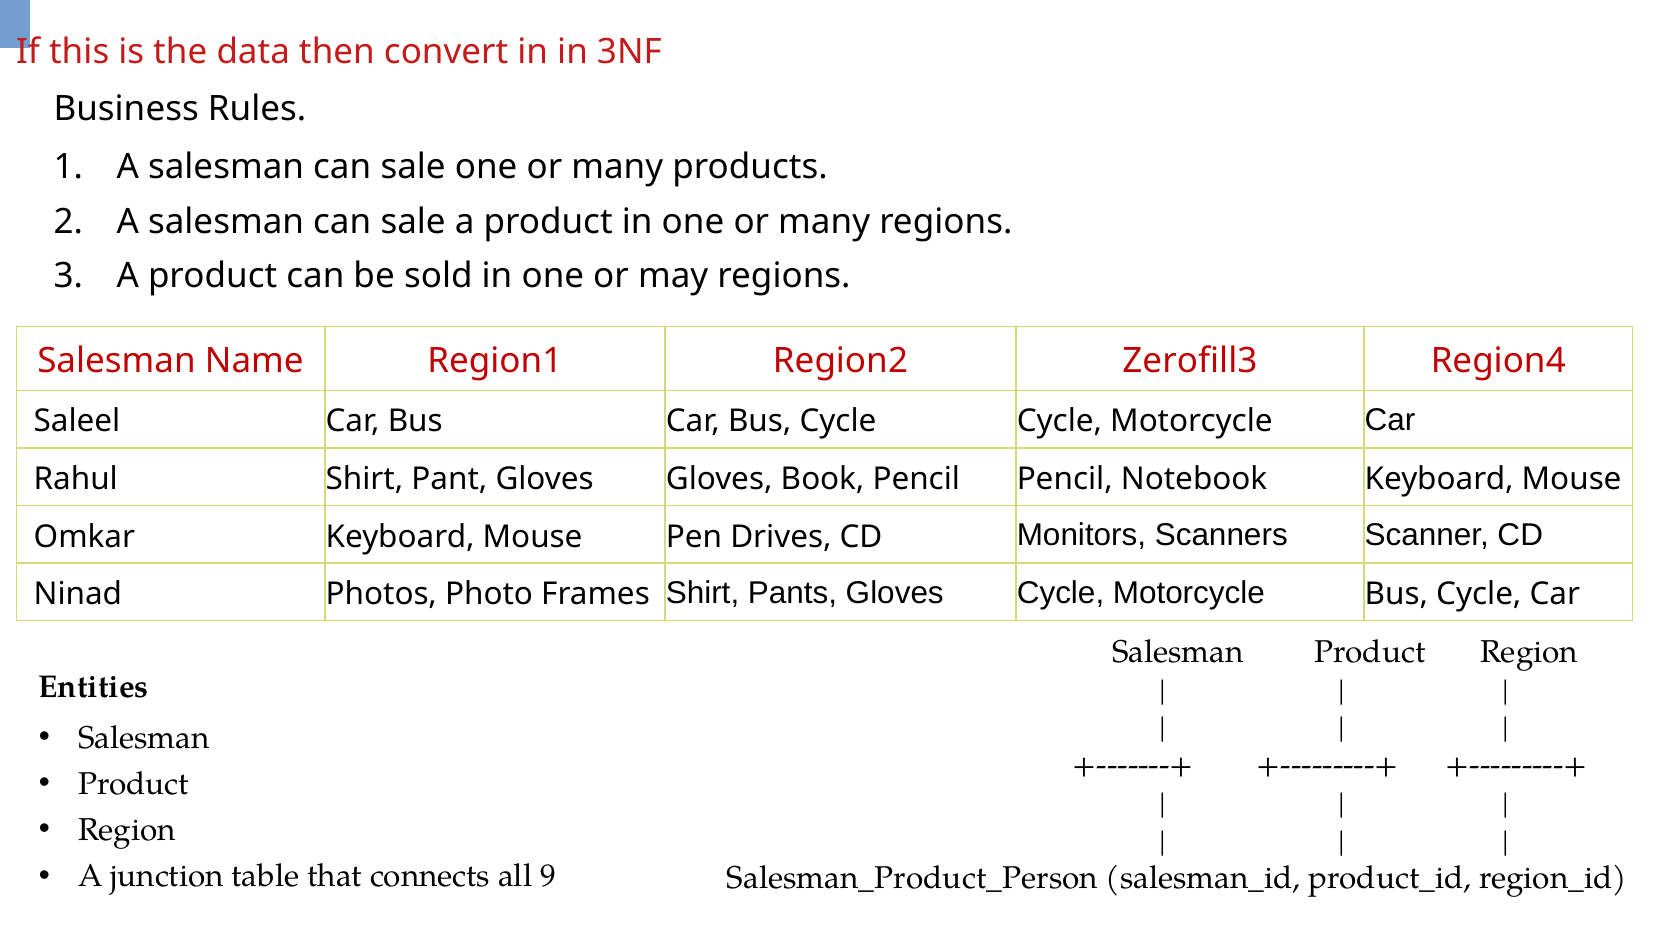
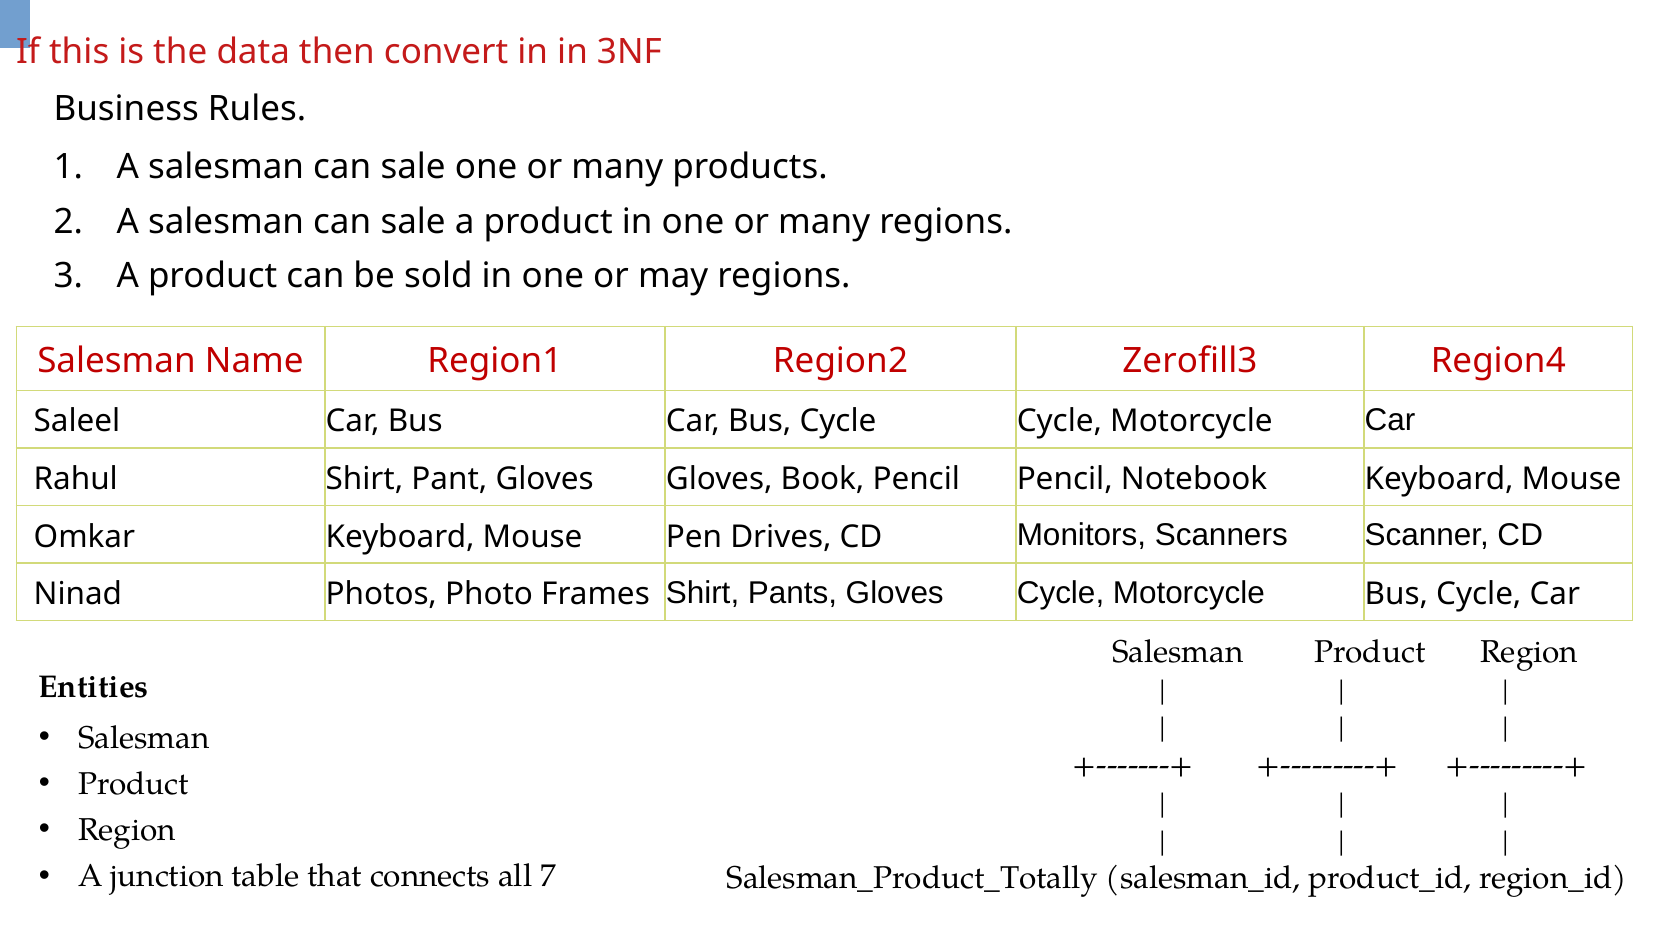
9: 9 -> 7
Salesman_Product_Person: Salesman_Product_Person -> Salesman_Product_Totally
